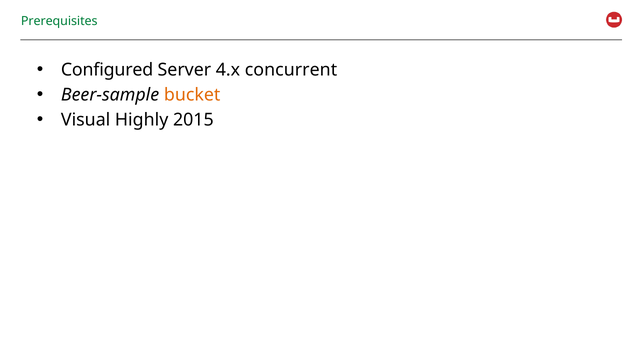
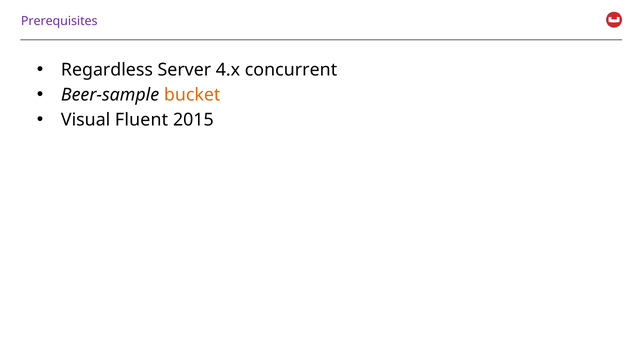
Prerequisites colour: green -> purple
Configured: Configured -> Regardless
Highly: Highly -> Fluent
